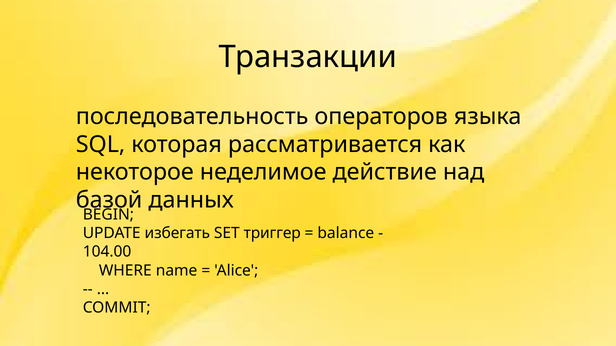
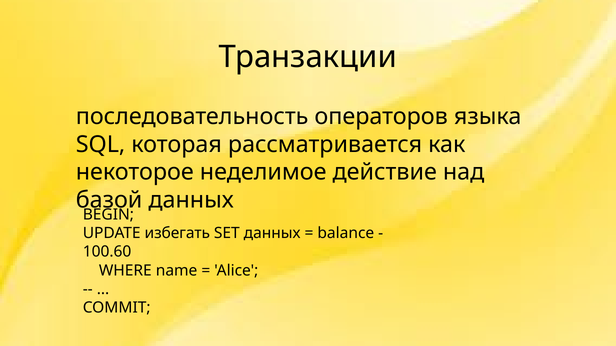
SET триггер: триггер -> данных
104.00: 104.00 -> 100.60
